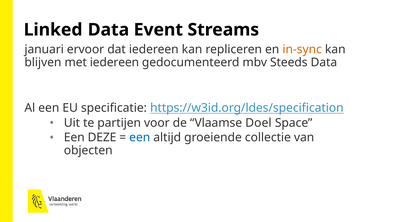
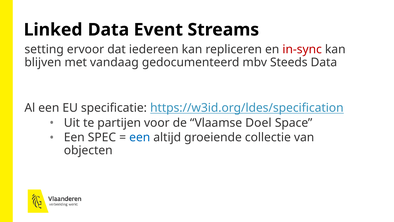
januari: januari -> setting
in-sync colour: orange -> red
met iedereen: iedereen -> vandaag
DEZE: DEZE -> SPEC
